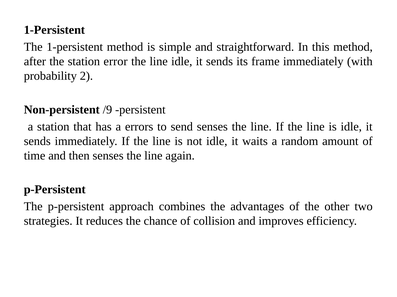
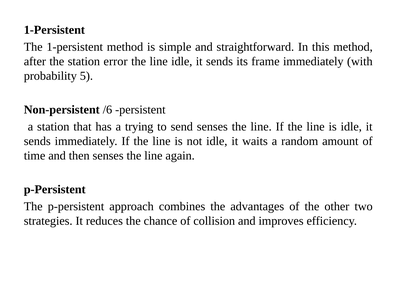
2: 2 -> 5
/9: /9 -> /6
errors: errors -> trying
